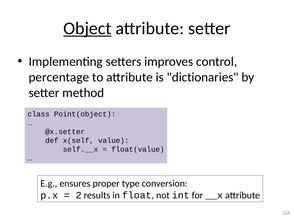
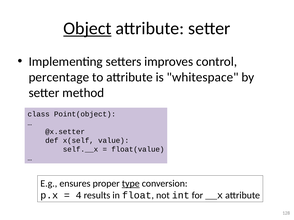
dictionaries: dictionaries -> whitespace
type underline: none -> present
2: 2 -> 4
